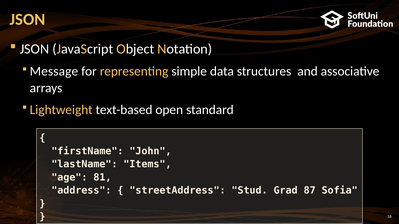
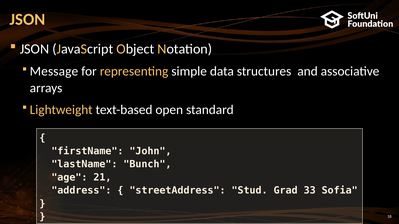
Items: Items -> Bunch
81: 81 -> 21
87: 87 -> 33
